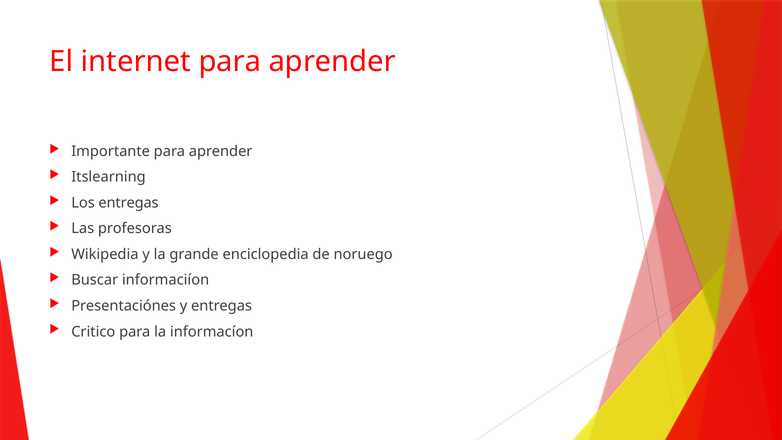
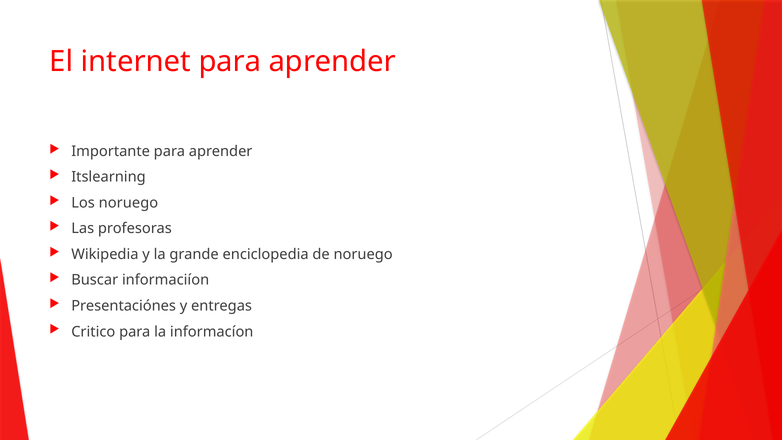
Los entregas: entregas -> noruego
